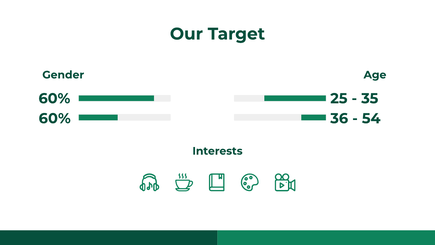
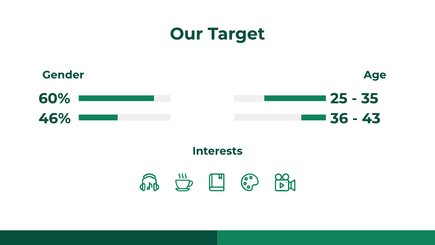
60% at (55, 118): 60% -> 46%
54: 54 -> 43
